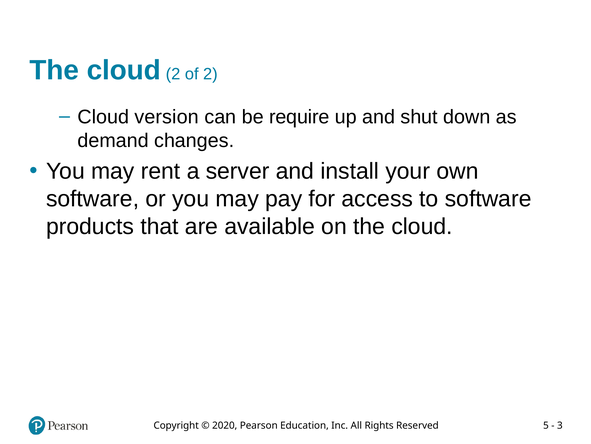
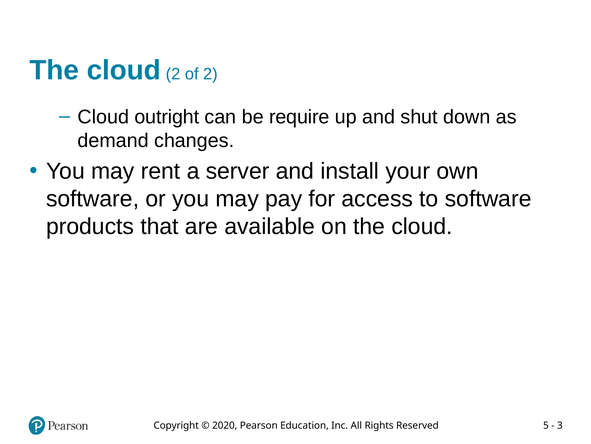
version: version -> outright
